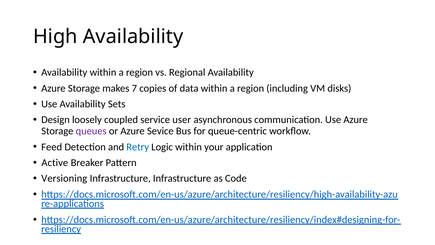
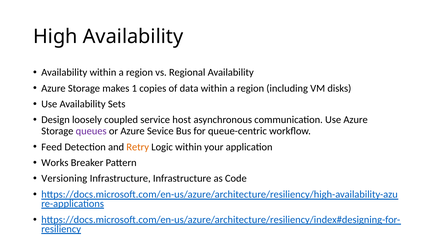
7: 7 -> 1
user: user -> host
Retry colour: blue -> orange
Active: Active -> Works
